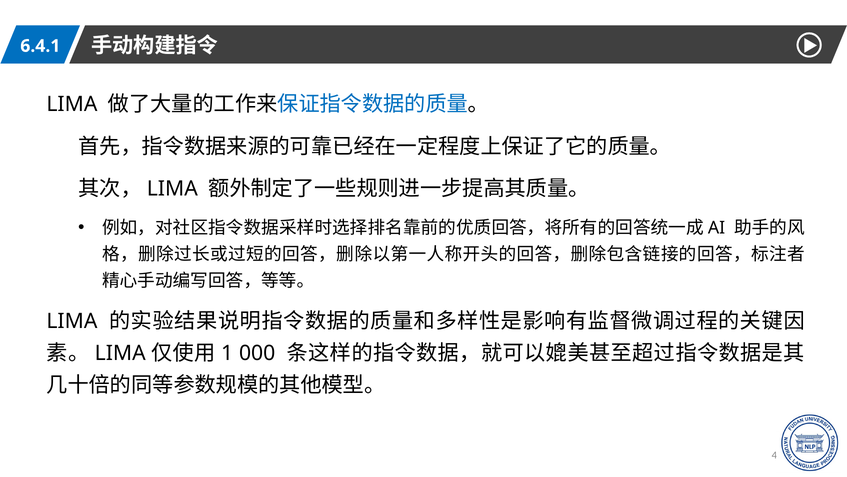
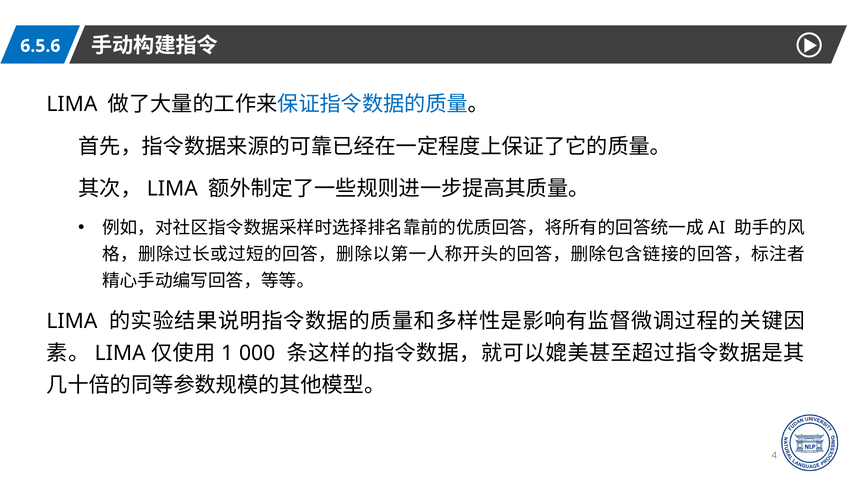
6.4.1: 6.4.1 -> 6.5.6
